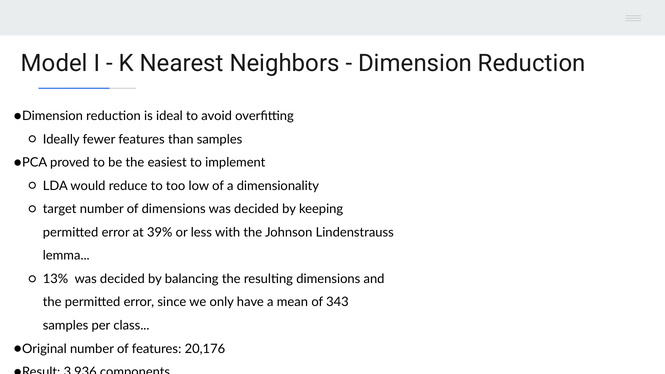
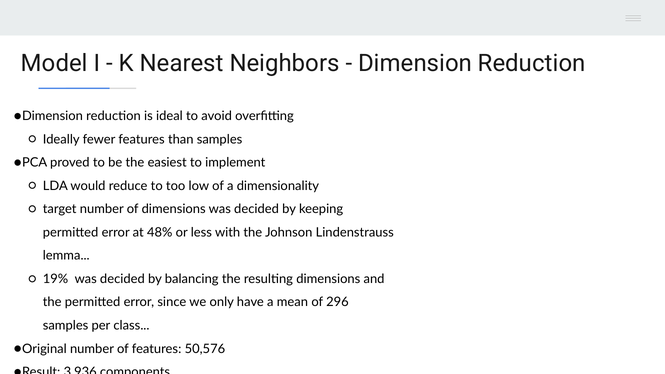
39%: 39% -> 48%
13%: 13% -> 19%
343: 343 -> 296
20,176: 20,176 -> 50,576
